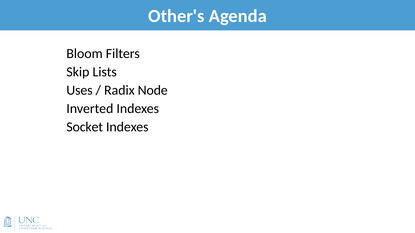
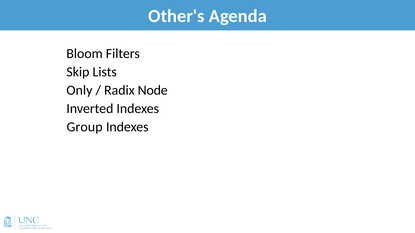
Uses: Uses -> Only
Socket: Socket -> Group
